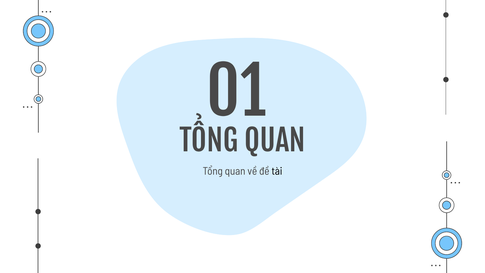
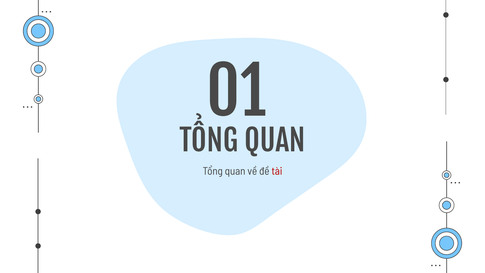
tài colour: black -> red
